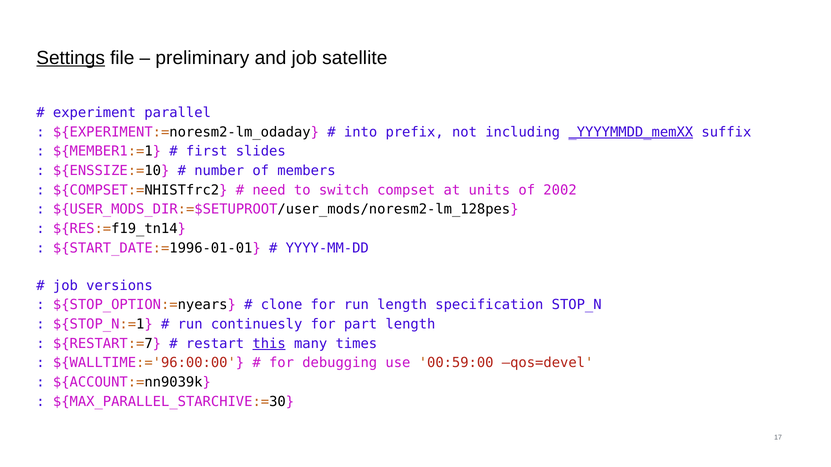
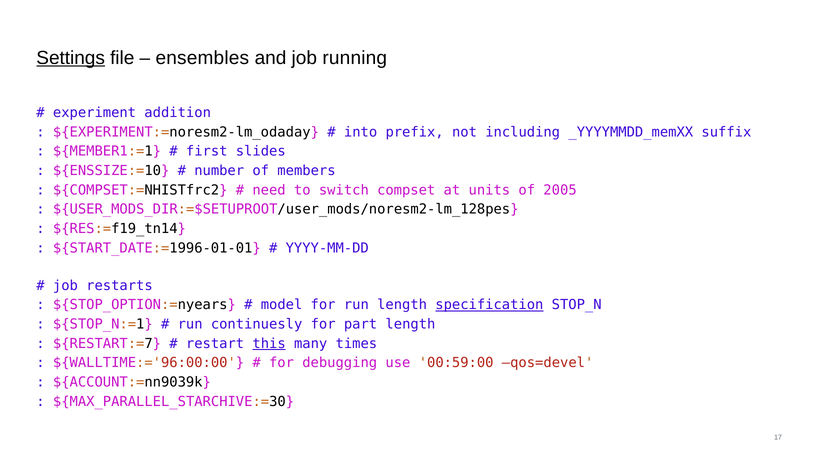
preliminary: preliminary -> ensembles
satellite: satellite -> running
parallel: parallel -> addition
_YYYYMMDD_memXX underline: present -> none
2002: 2002 -> 2005
versions: versions -> restarts
clone: clone -> model
specification underline: none -> present
